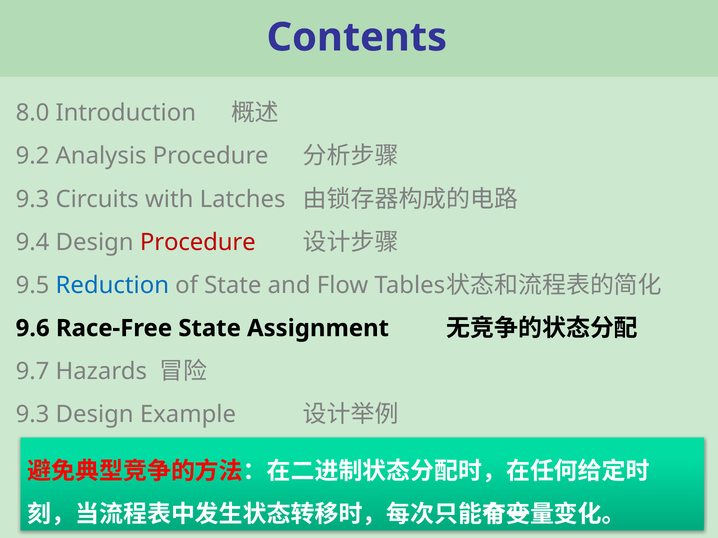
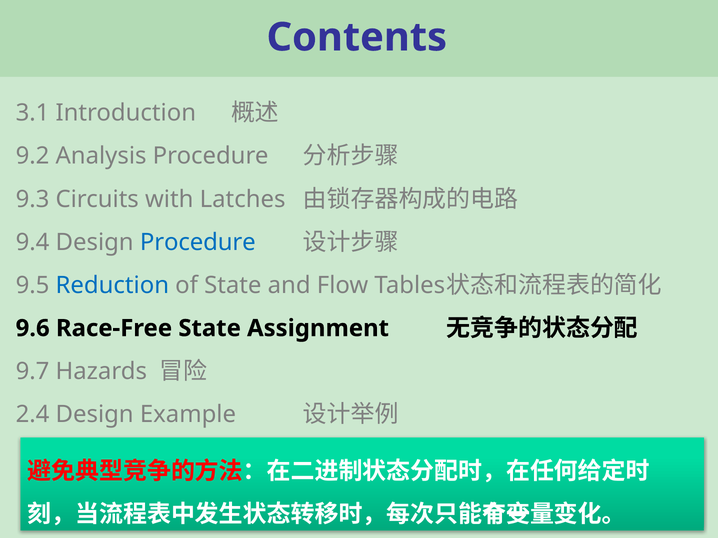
8.0: 8.0 -> 3.1
Procedure at (198, 242) colour: red -> blue
9.3 at (33, 415): 9.3 -> 2.4
